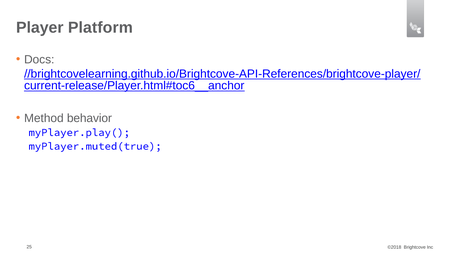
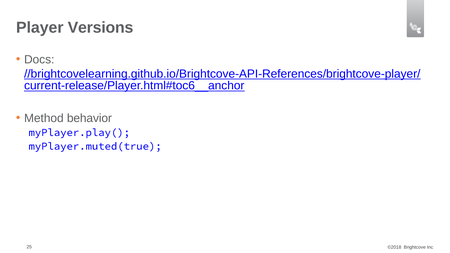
Platform: Platform -> Versions
